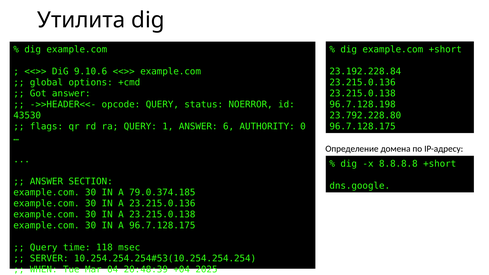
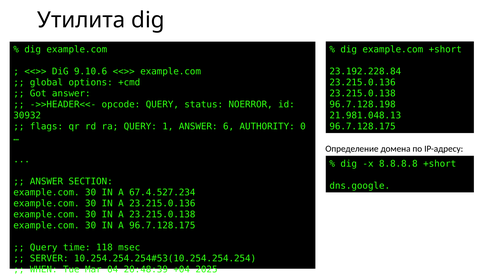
23.792.228.80: 23.792.228.80 -> 21.981.048.13
43530: 43530 -> 30932
79.0.374.185: 79.0.374.185 -> 67.4.527.234
